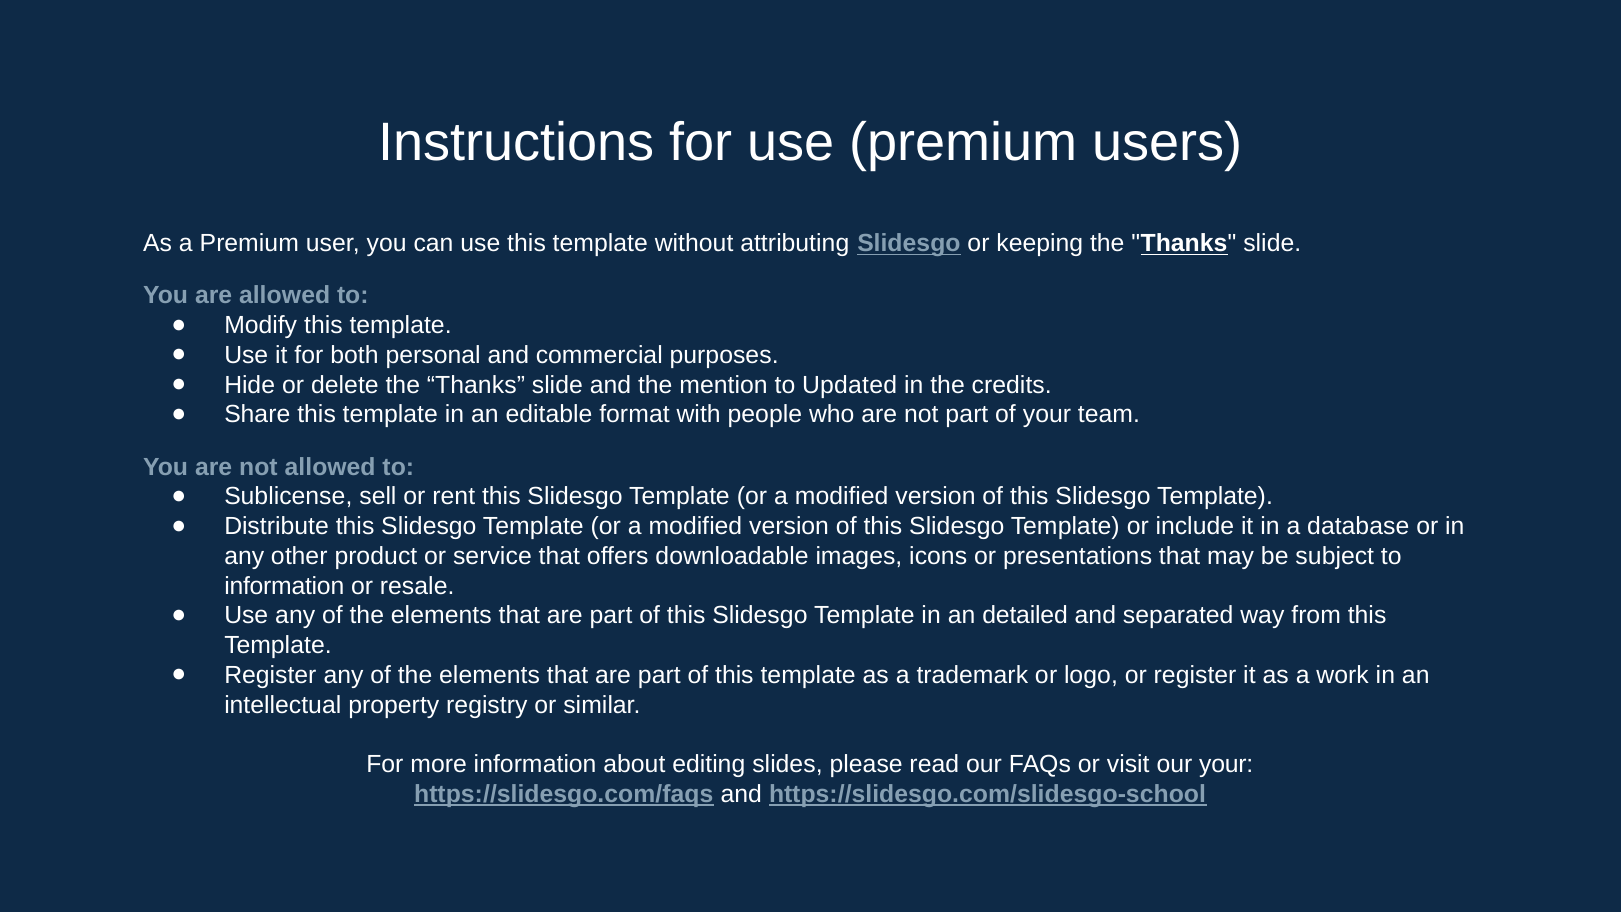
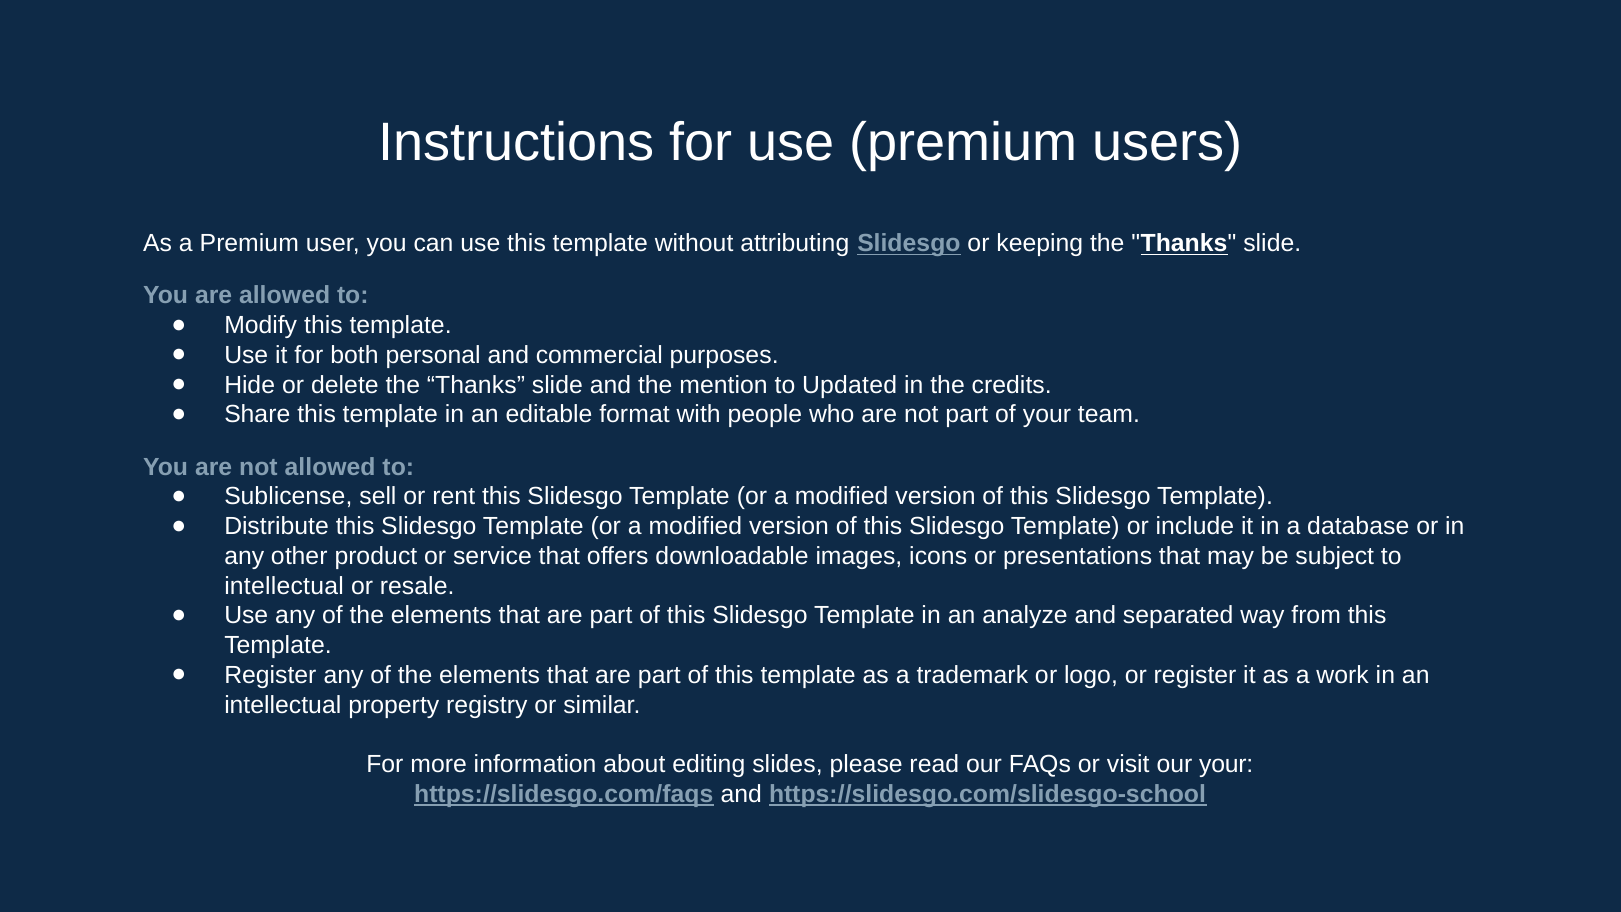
information at (284, 586): information -> intellectual
detailed: detailed -> analyze
